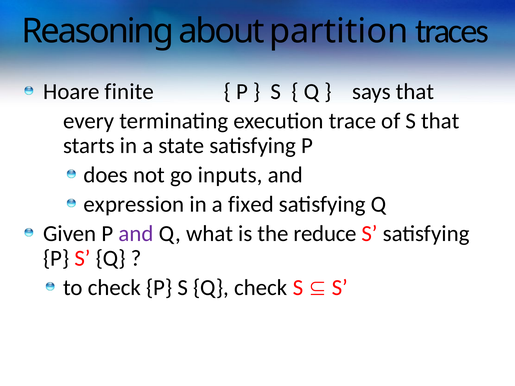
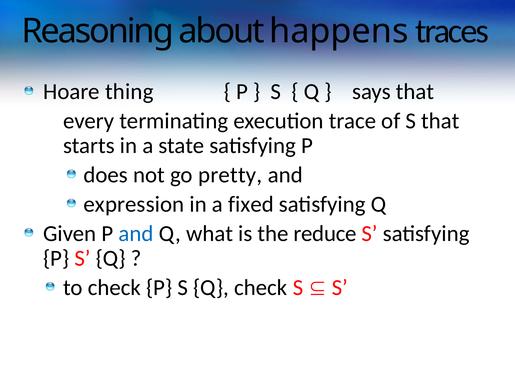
partition: partition -> happens
finite: finite -> thing
inputs: inputs -> pretty
and at (136, 234) colour: purple -> blue
